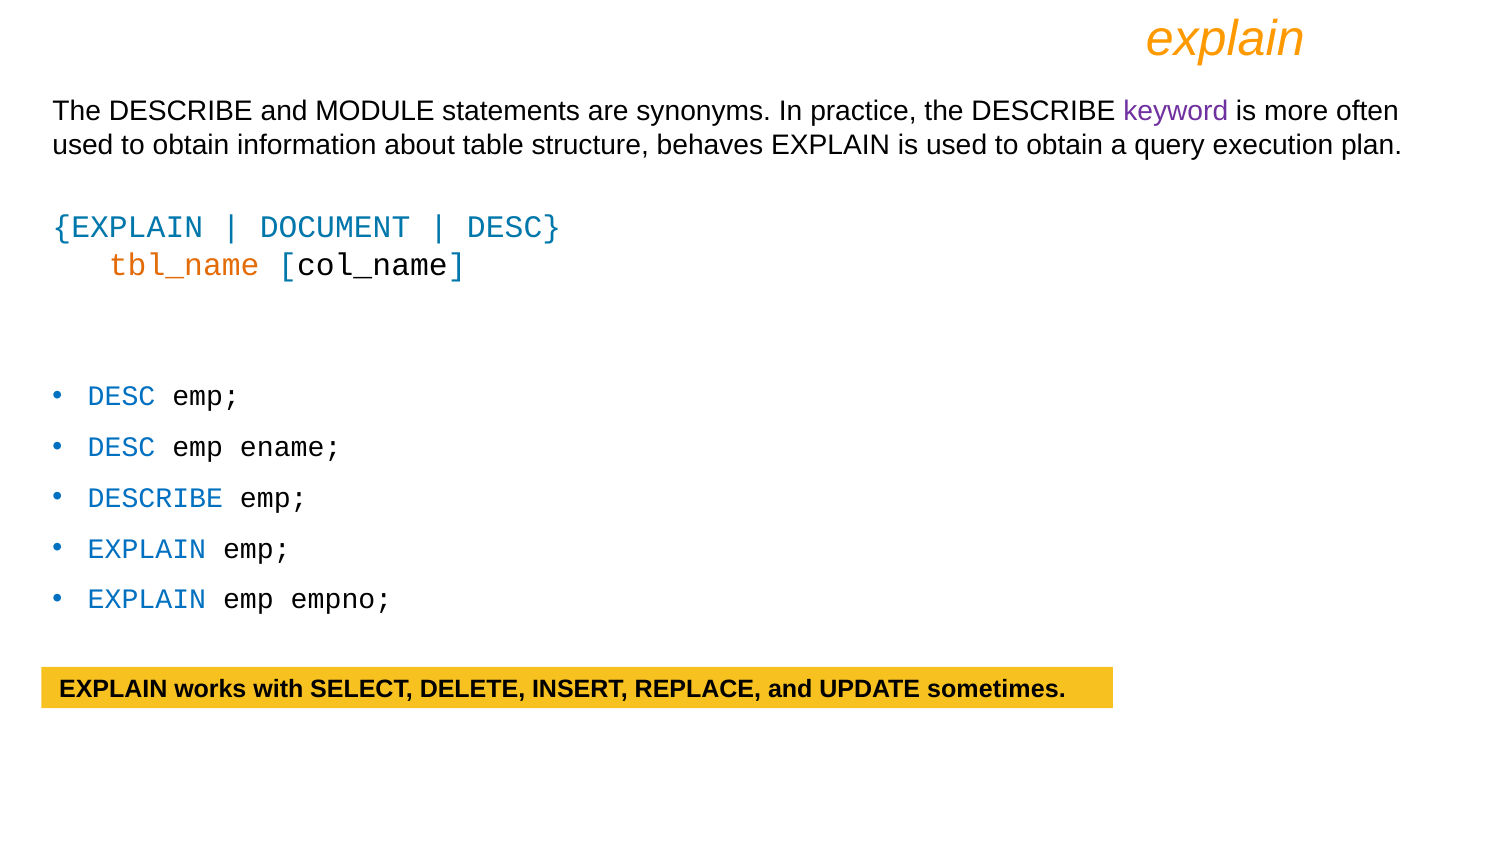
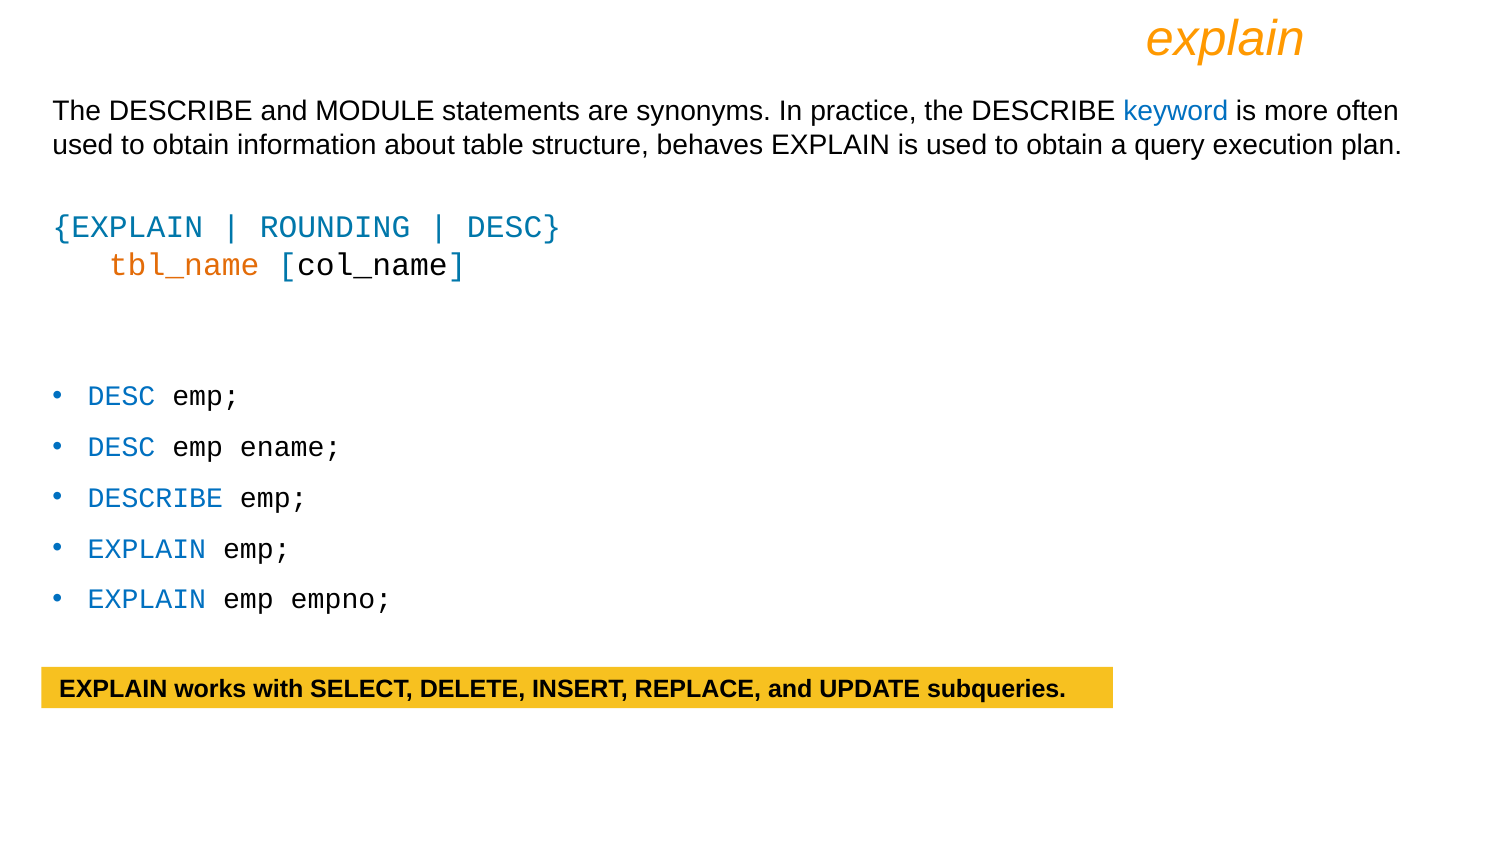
keyword colour: purple -> blue
DOCUMENT: DOCUMENT -> ROUNDING
sometimes: sometimes -> subqueries
